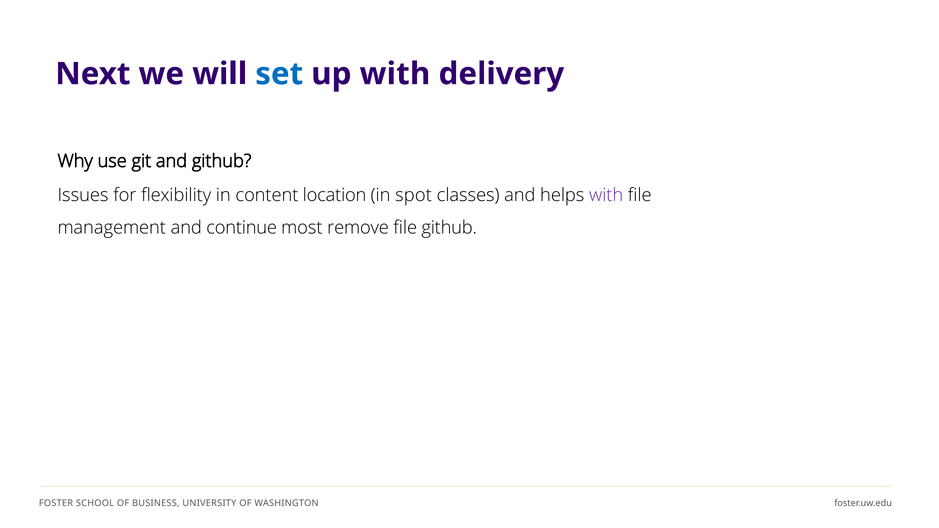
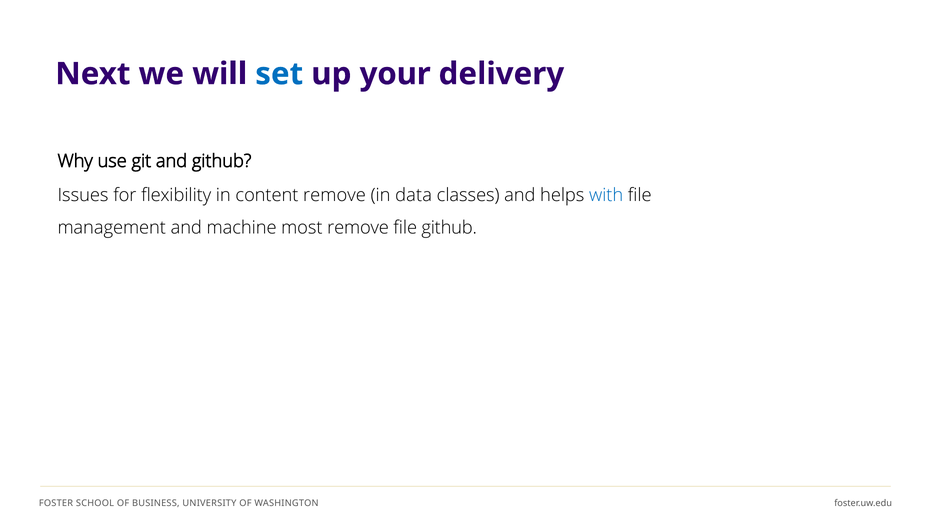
up with: with -> your
content location: location -> remove
spot: spot -> data
with at (606, 195) colour: purple -> blue
continue: continue -> machine
